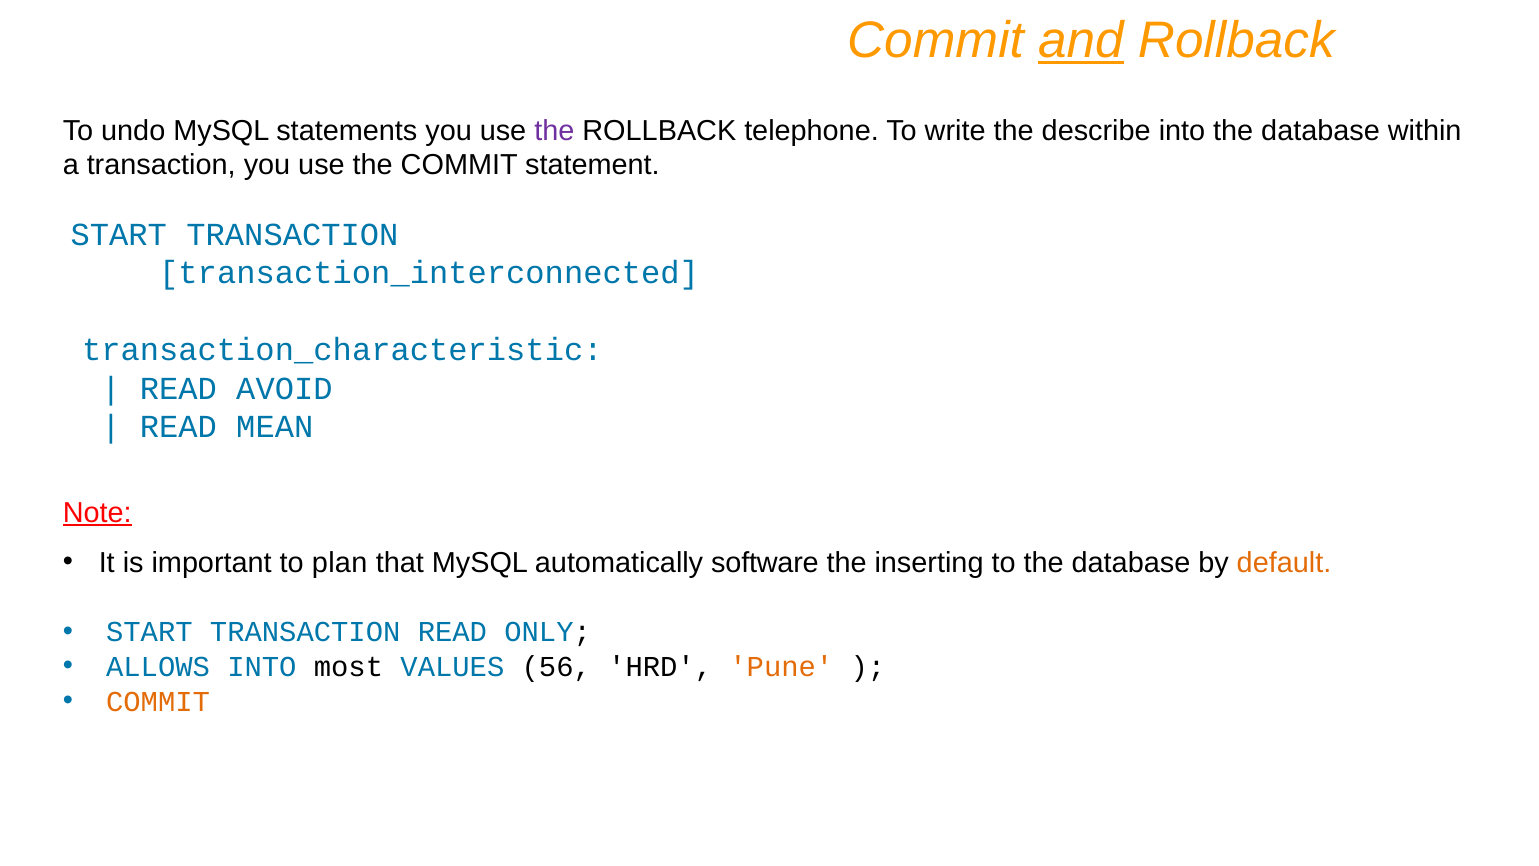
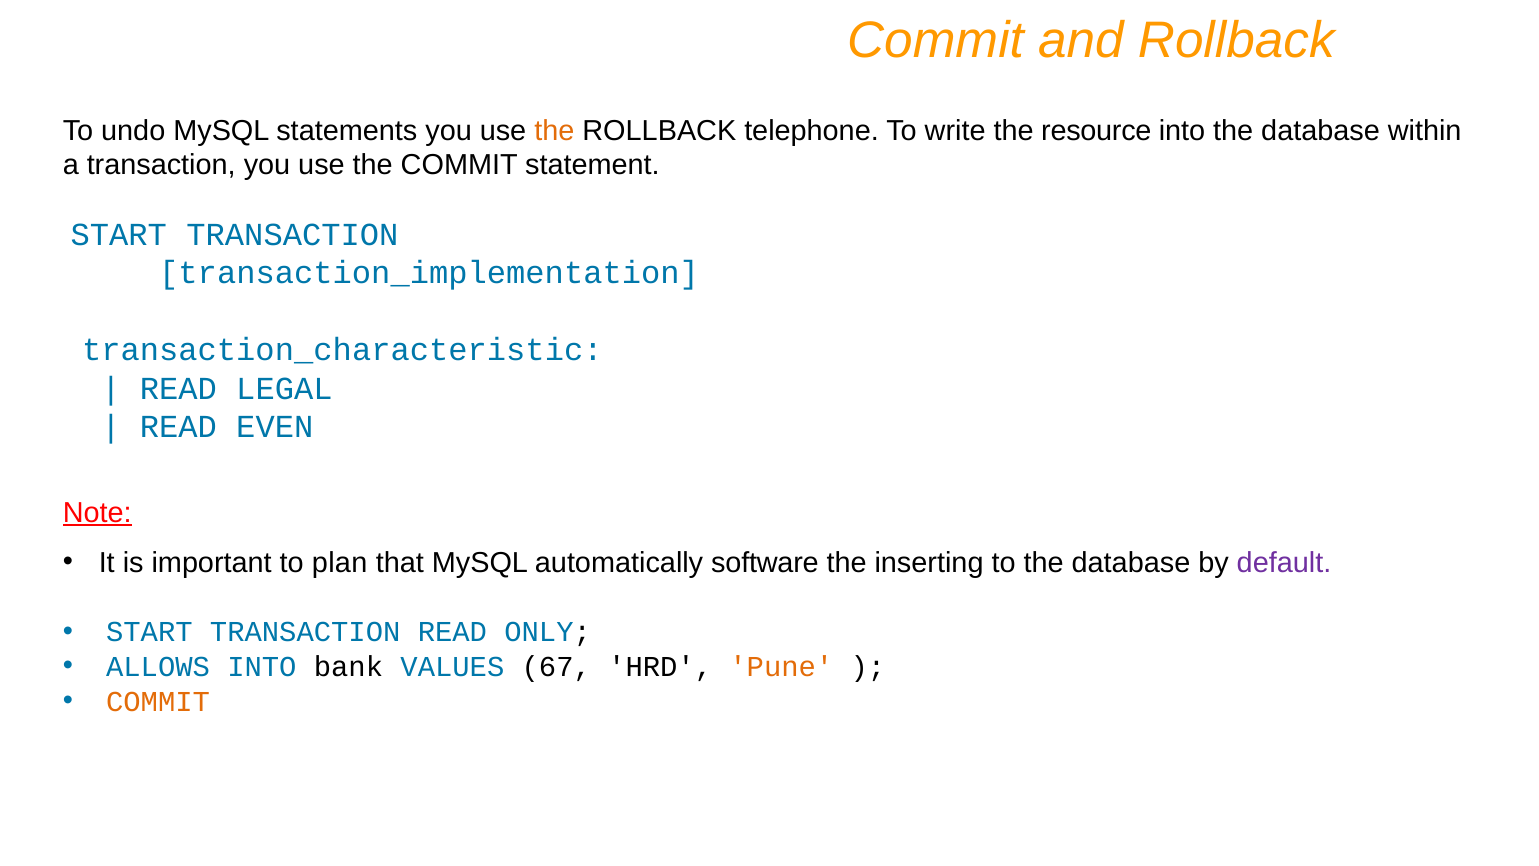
and underline: present -> none
the at (554, 131) colour: purple -> orange
describe: describe -> resource
transaction_interconnected: transaction_interconnected -> transaction_implementation
AVOID: AVOID -> LEGAL
MEAN: MEAN -> EVEN
default colour: orange -> purple
most: most -> bank
56: 56 -> 67
